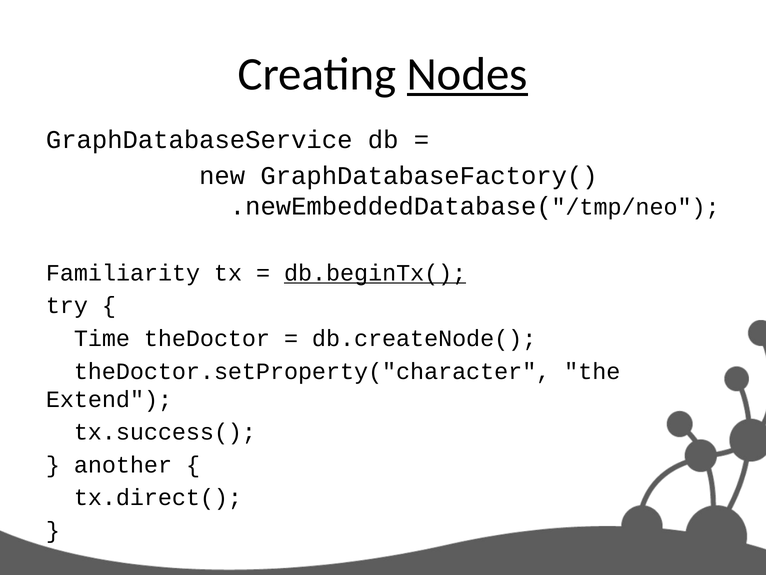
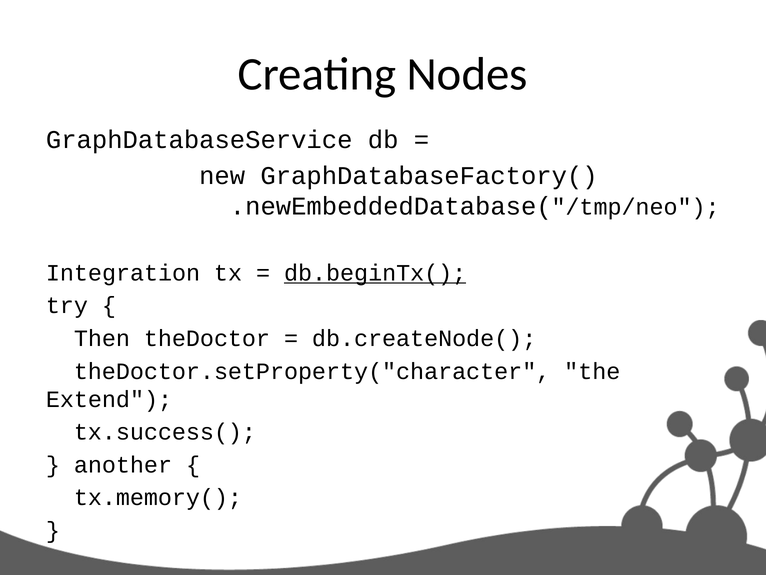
Nodes underline: present -> none
Familiarity: Familiarity -> Integration
Time: Time -> Then
tx.direct(: tx.direct( -> tx.memory(
